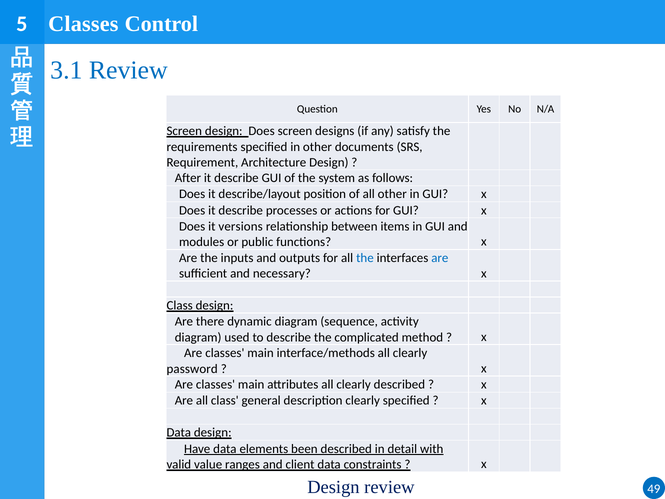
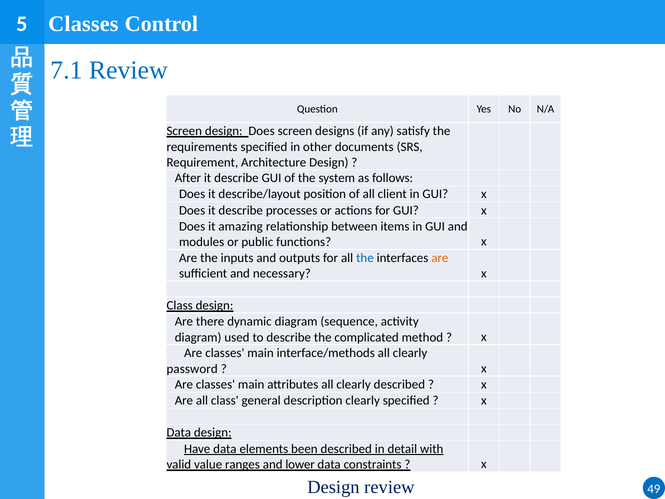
3.1: 3.1 -> 7.1
all other: other -> client
versions: versions -> amazing
are at (440, 258) colour: blue -> orange
client: client -> lower
